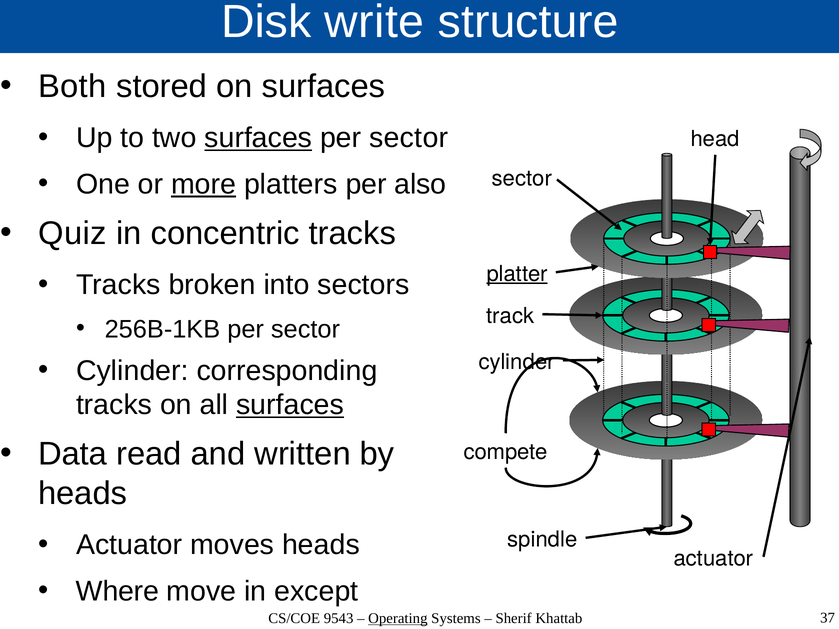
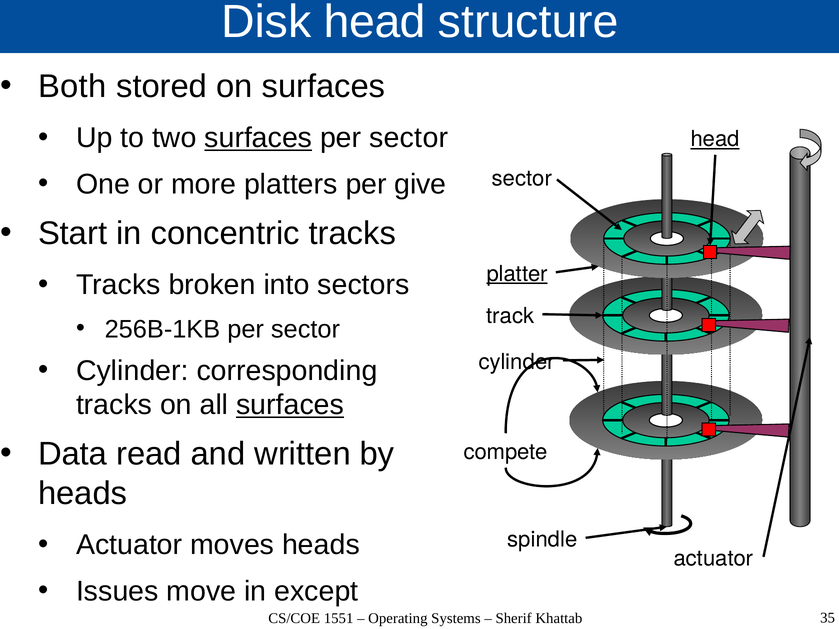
Disk write: write -> head
head at (715, 139) underline: none -> present
more underline: present -> none
also: also -> give
Quiz: Quiz -> Start
Where: Where -> Issues
9543: 9543 -> 1551
Operating underline: present -> none
37: 37 -> 35
